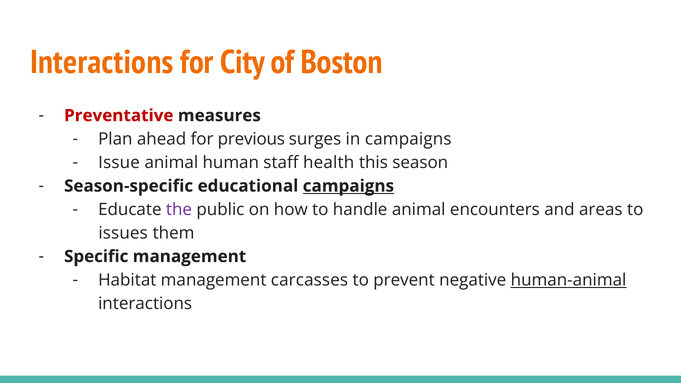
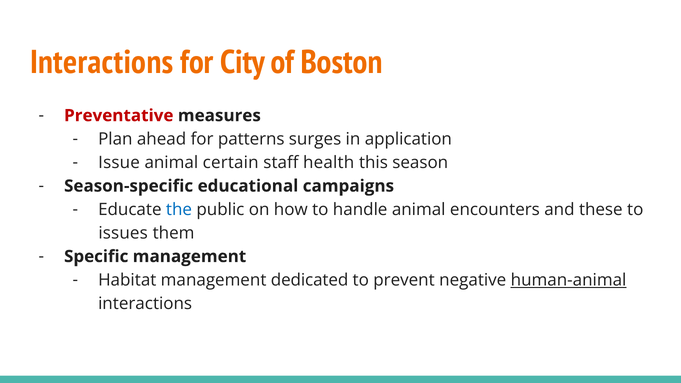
previous: previous -> patterns
in campaigns: campaigns -> application
human: human -> certain
campaigns at (348, 186) underline: present -> none
the colour: purple -> blue
areas: areas -> these
carcasses: carcasses -> dedicated
